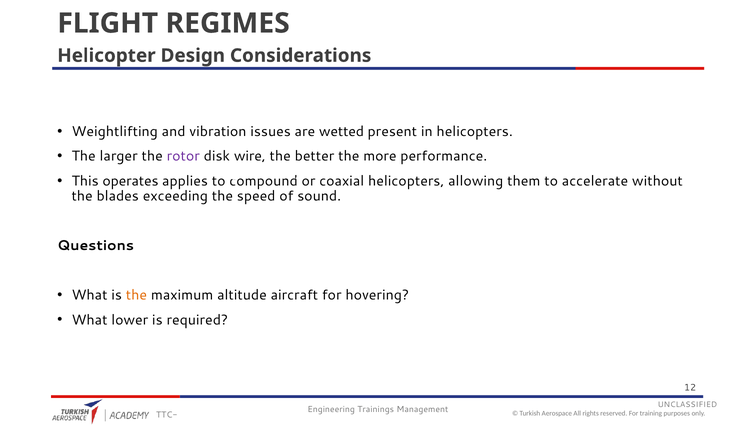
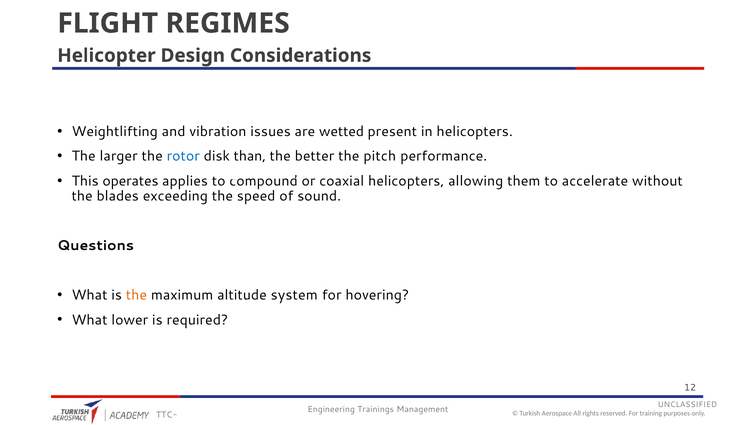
rotor colour: purple -> blue
wire: wire -> than
more: more -> pitch
aircraft: aircraft -> system
